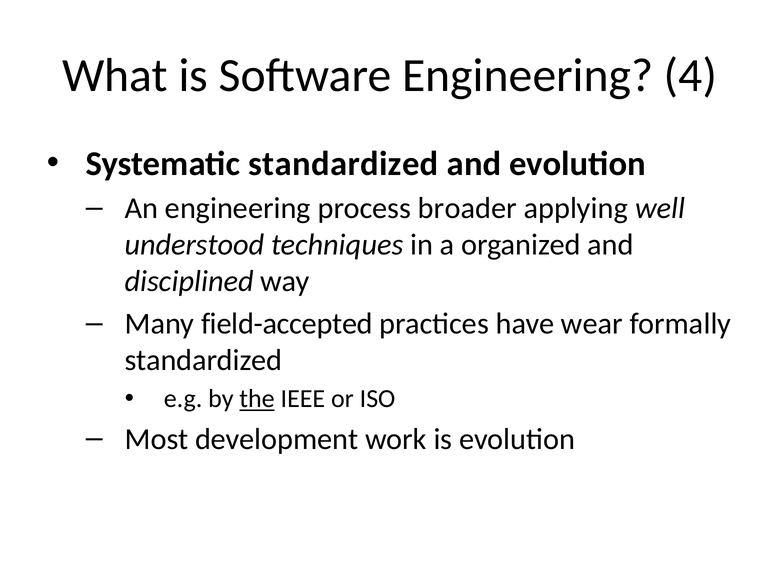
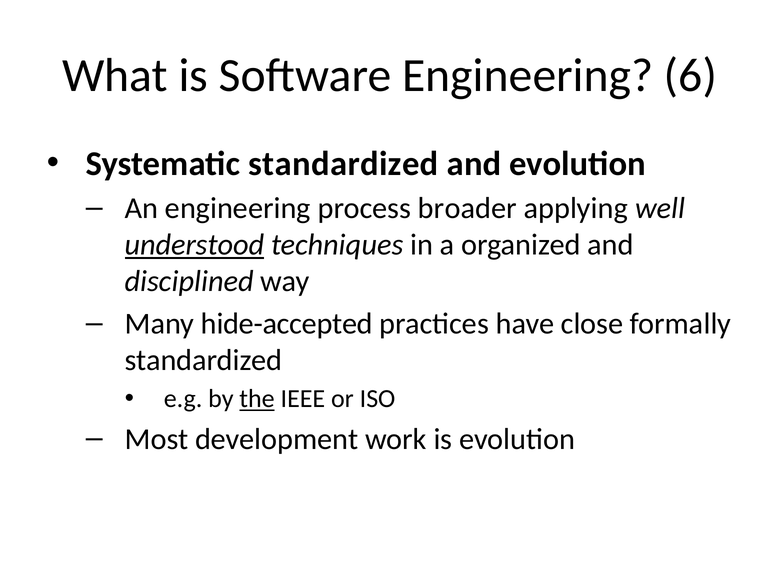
4: 4 -> 6
understood underline: none -> present
field-accepted: field-accepted -> hide-accepted
wear: wear -> close
